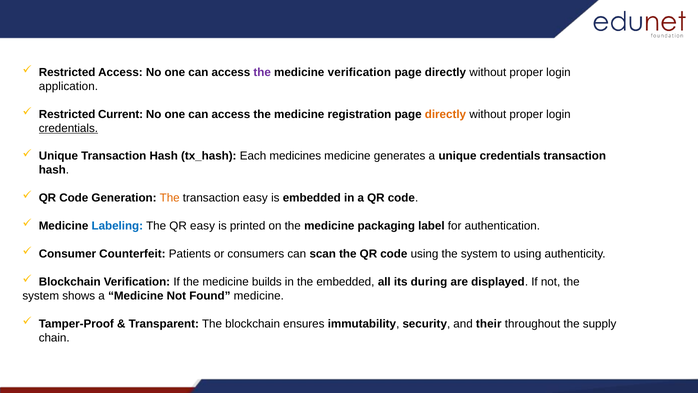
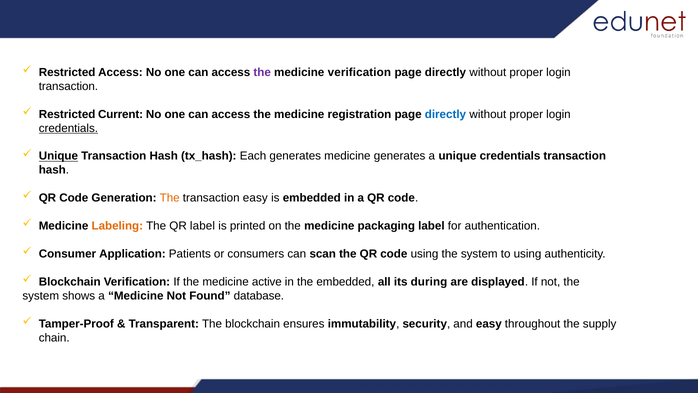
application at (68, 86): application -> transaction
directly at (445, 114) colour: orange -> blue
Unique at (58, 156) underline: none -> present
Each medicines: medicines -> generates
Labeling colour: blue -> orange
QR easy: easy -> label
Counterfeit: Counterfeit -> Application
builds: builds -> active
Found medicine: medicine -> database
and their: their -> easy
